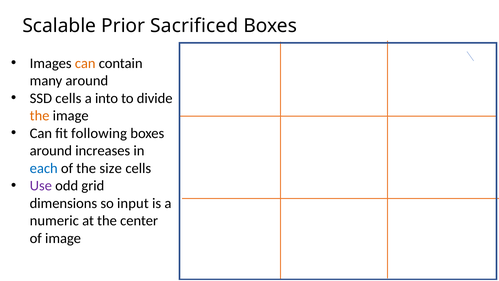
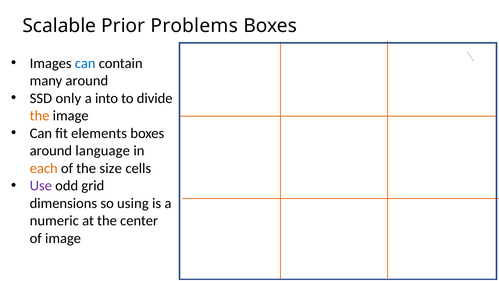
Sacrificed: Sacrificed -> Problems
can at (85, 63) colour: orange -> blue
SSD cells: cells -> only
following: following -> elements
increases: increases -> language
each colour: blue -> orange
input: input -> using
